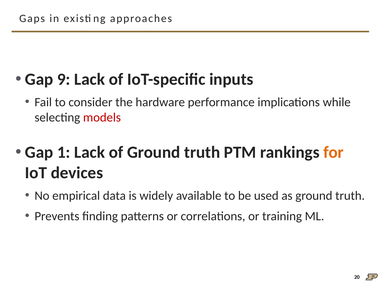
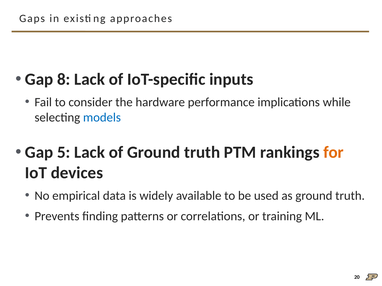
9: 9 -> 8
models colour: red -> blue
1: 1 -> 5
